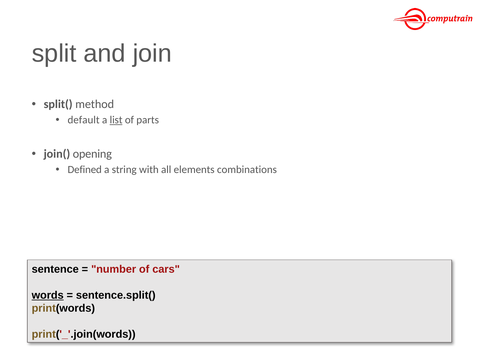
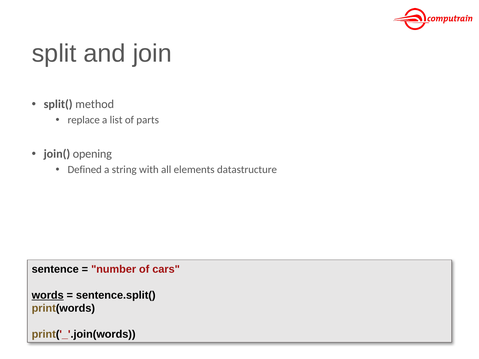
default: default -> replace
list underline: present -> none
combinations: combinations -> datastructure
